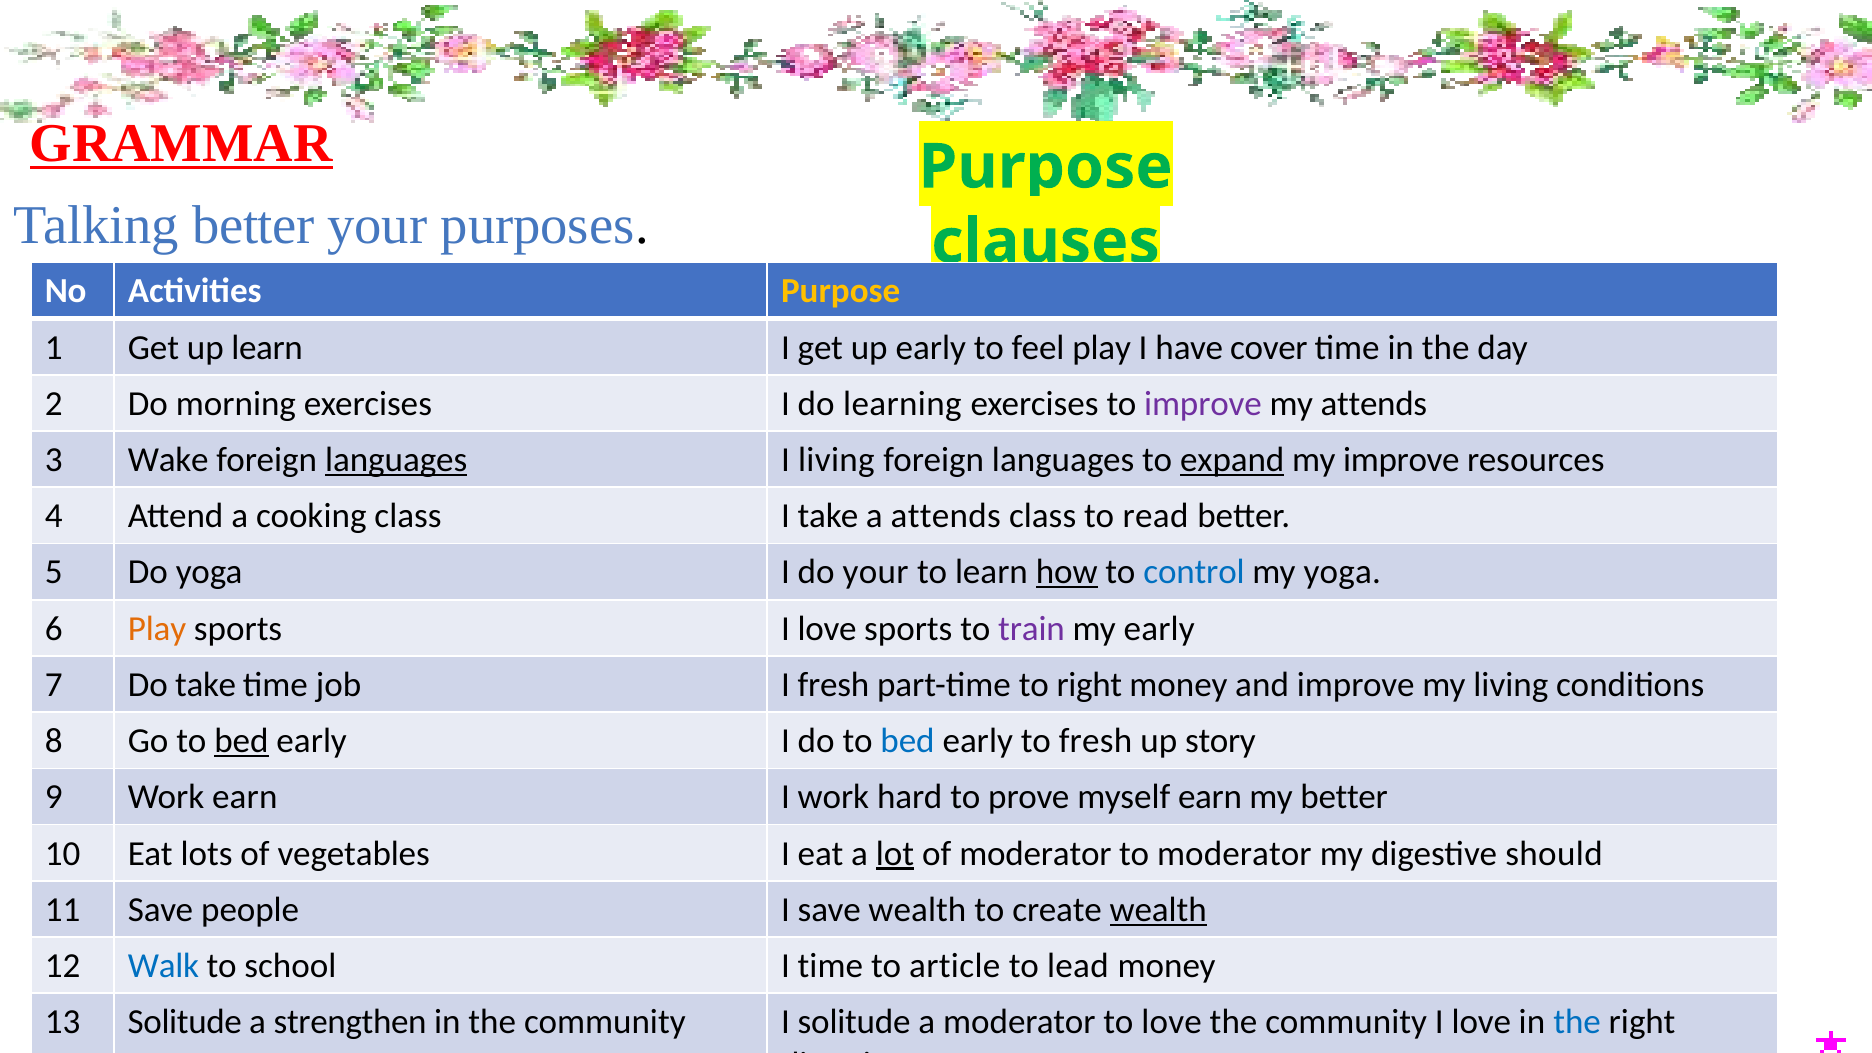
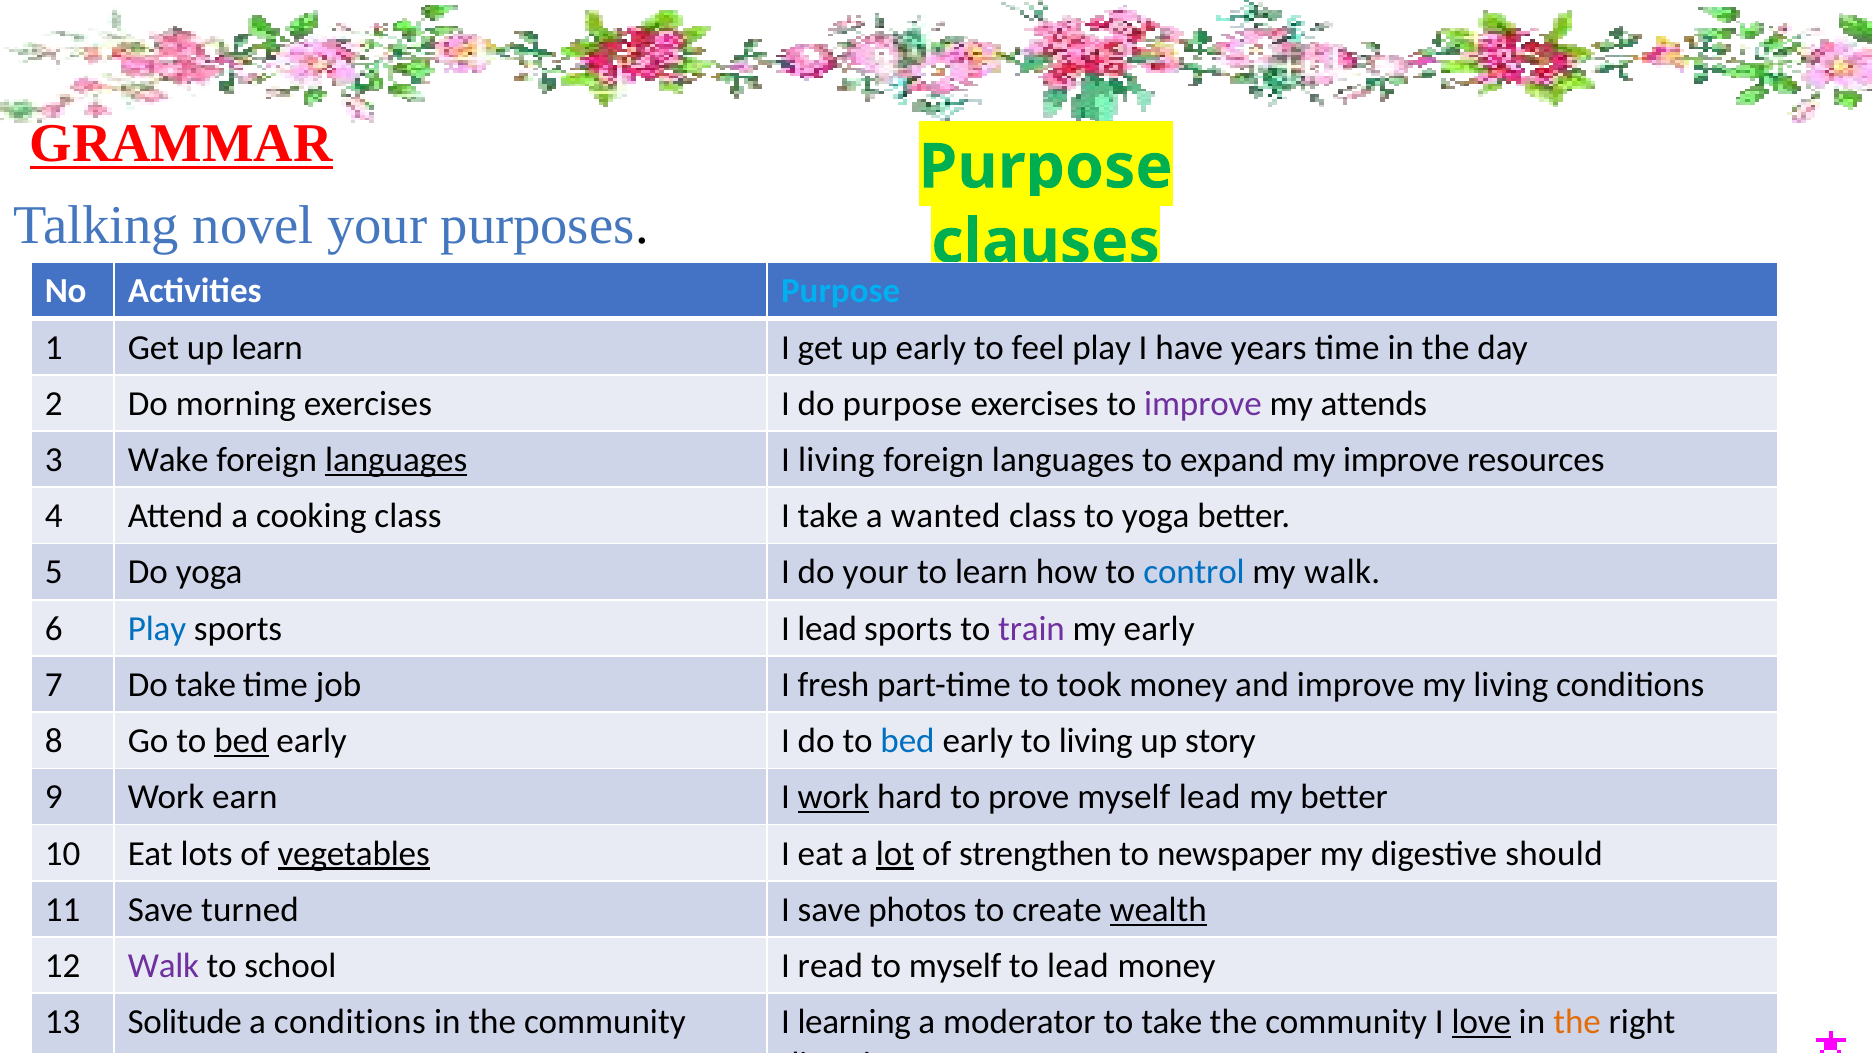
Talking better: better -> novel
Purpose at (841, 291) colour: yellow -> light blue
cover: cover -> years
do learning: learning -> purpose
expand underline: present -> none
a attends: attends -> wanted
to read: read -> yoga
how underline: present -> none
my yoga: yoga -> walk
Play at (157, 629) colour: orange -> blue
sports I love: love -> lead
to right: right -> took
to fresh: fresh -> living
work at (833, 797) underline: none -> present
myself earn: earn -> lead
vegetables underline: none -> present
of moderator: moderator -> strengthen
to moderator: moderator -> newspaper
people: people -> turned
save wealth: wealth -> photos
Walk at (163, 966) colour: blue -> purple
I time: time -> read
to article: article -> myself
a strengthen: strengthen -> conditions
I solitude: solitude -> learning
to love: love -> take
love at (1481, 1022) underline: none -> present
the at (1577, 1022) colour: blue -> orange
